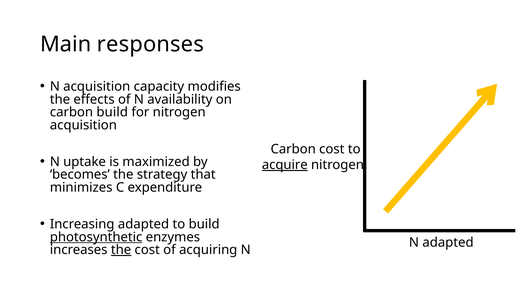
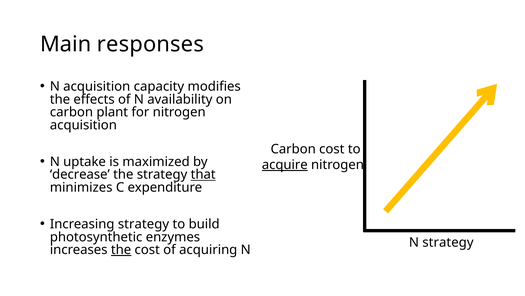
carbon build: build -> plant
becomes: becomes -> decrease
that underline: none -> present
Increasing adapted: adapted -> strategy
photosynthetic underline: present -> none
N adapted: adapted -> strategy
